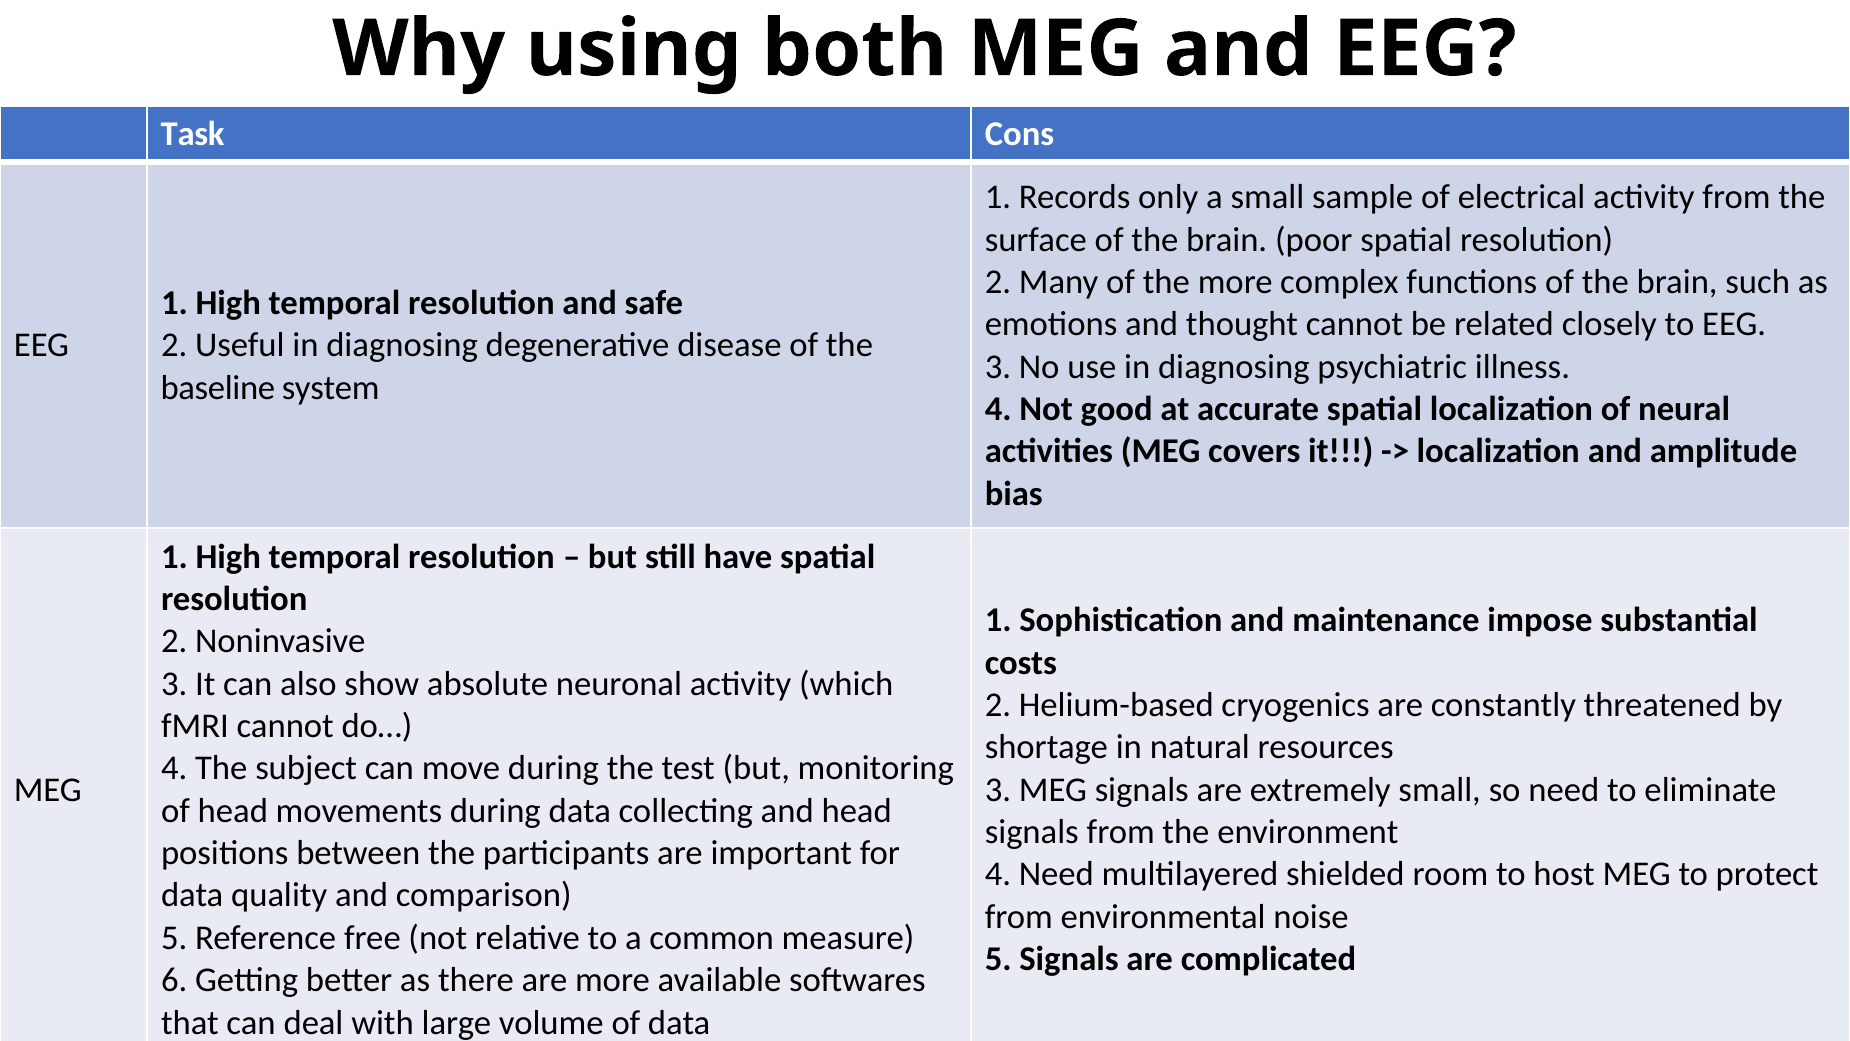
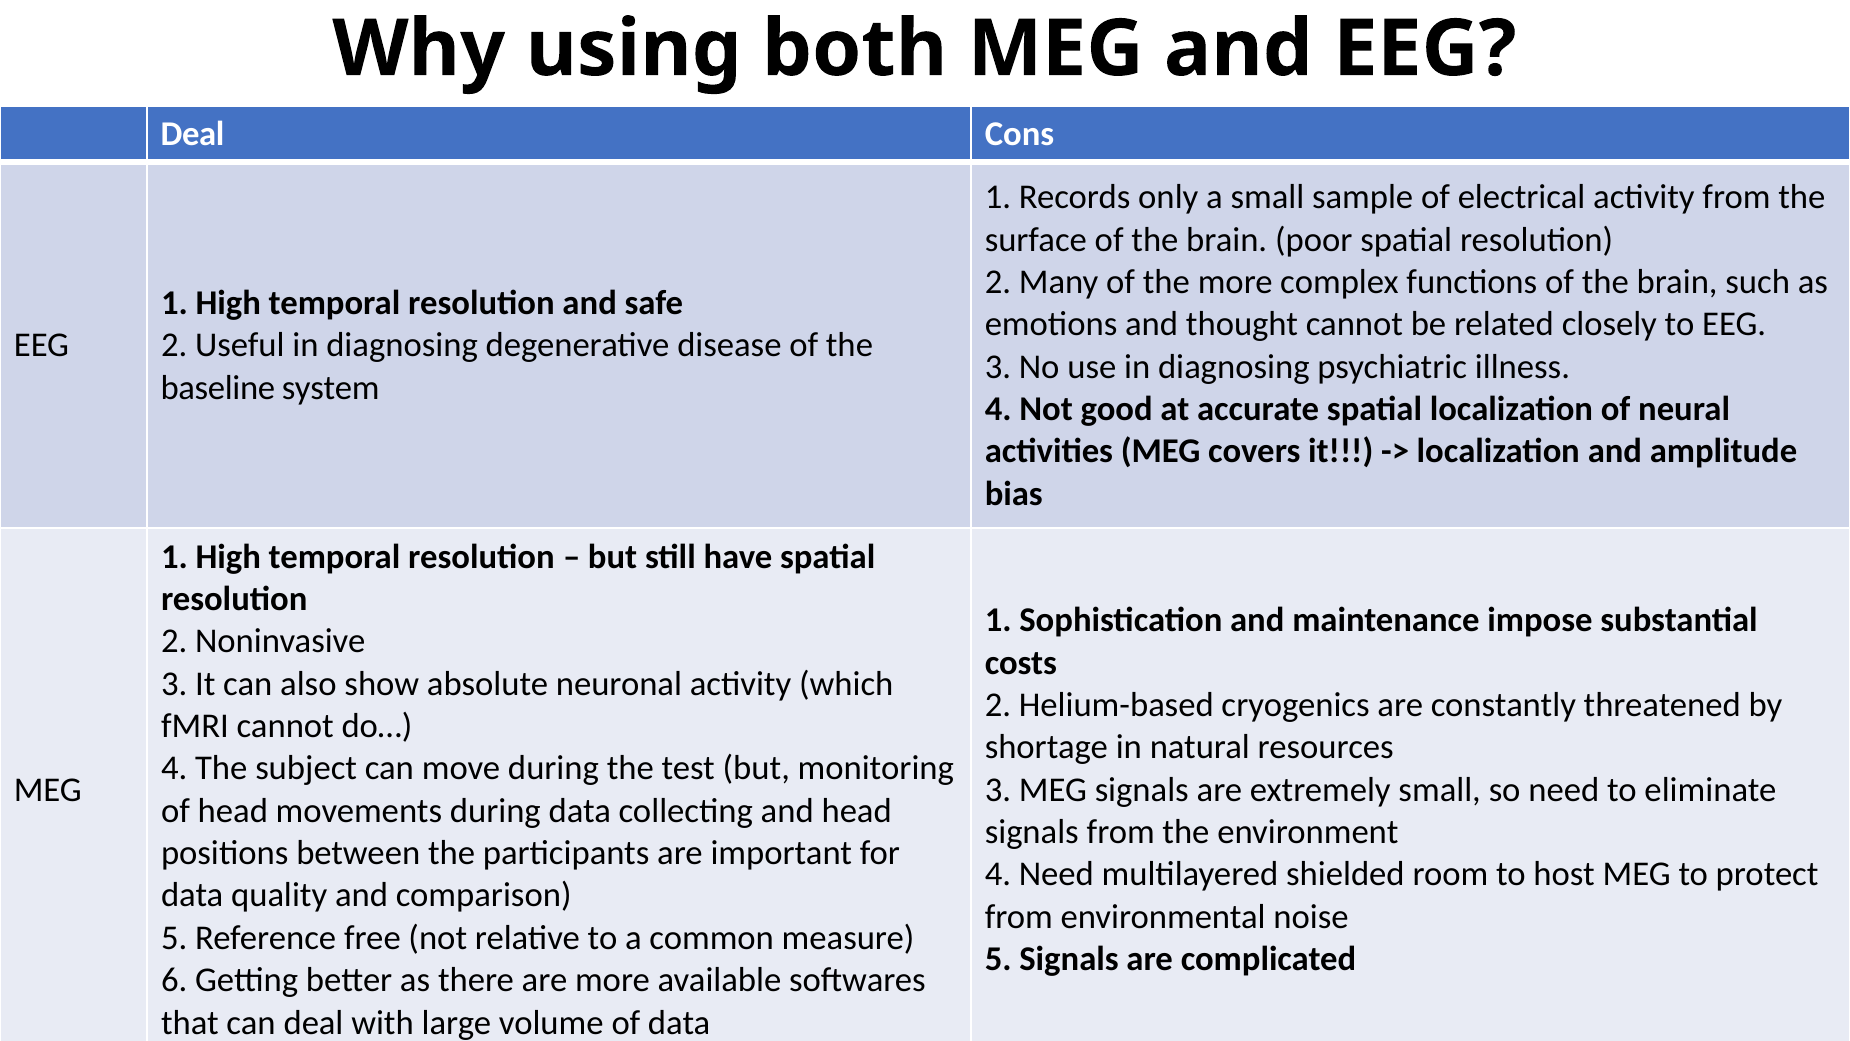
Task at (193, 134): Task -> Deal
